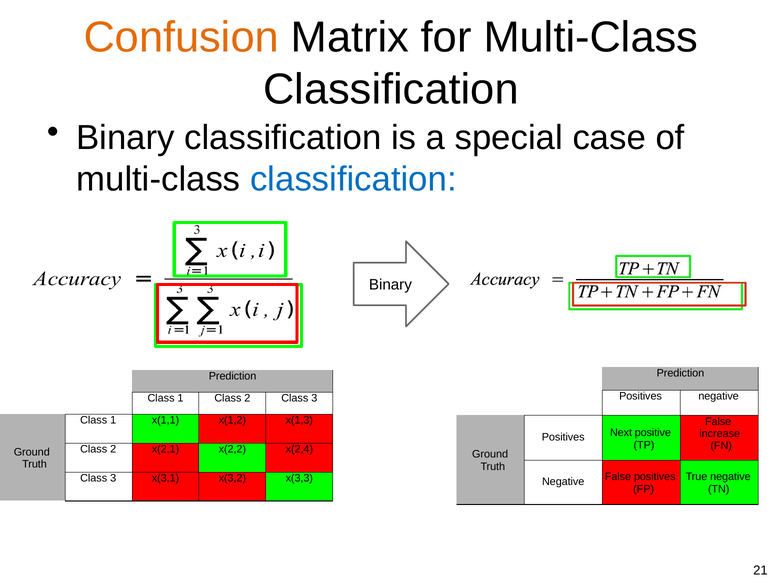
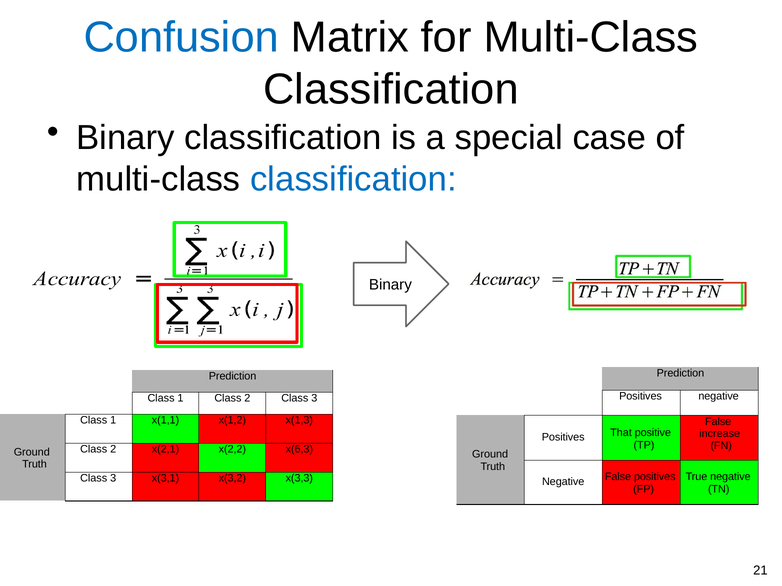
Confusion colour: orange -> blue
Next: Next -> That
x(2,4: x(2,4 -> x(6,3
